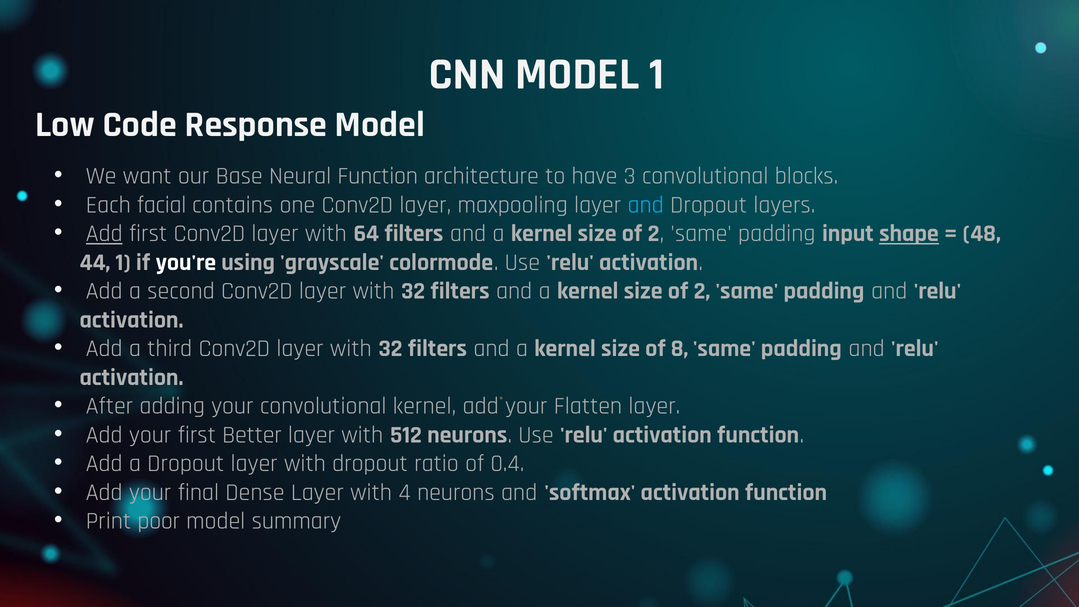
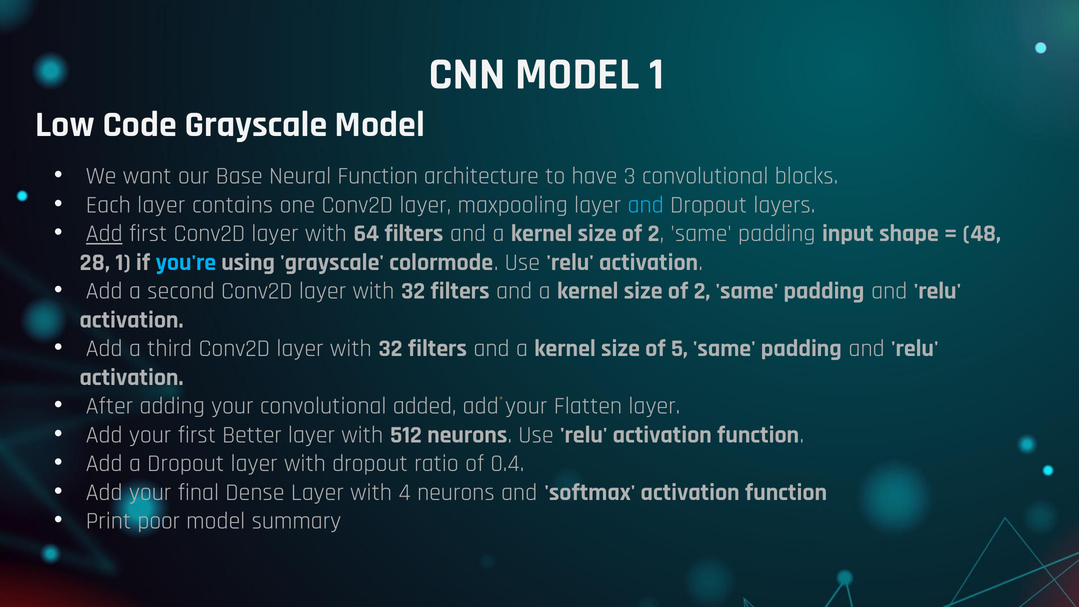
Code Response: Response -> Grayscale
Each facial: facial -> layer
shape underline: present -> none
44: 44 -> 28
you're colour: white -> light blue
8: 8 -> 5
convolutional kernel: kernel -> added
